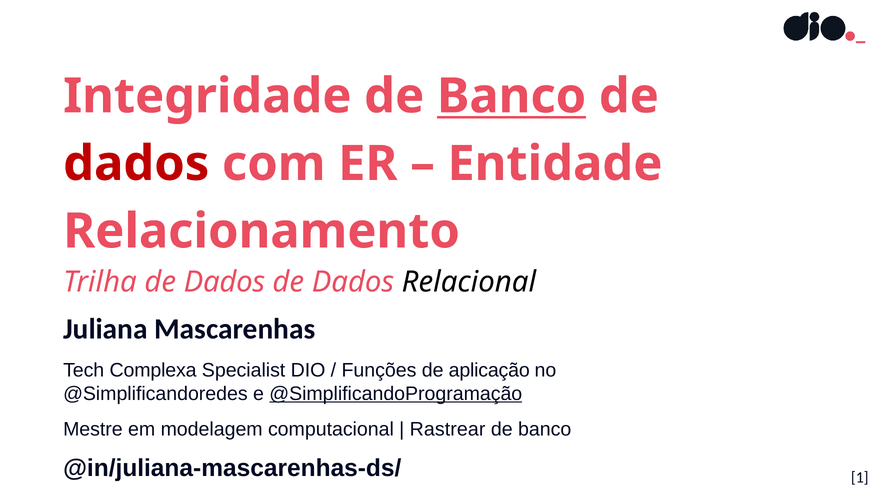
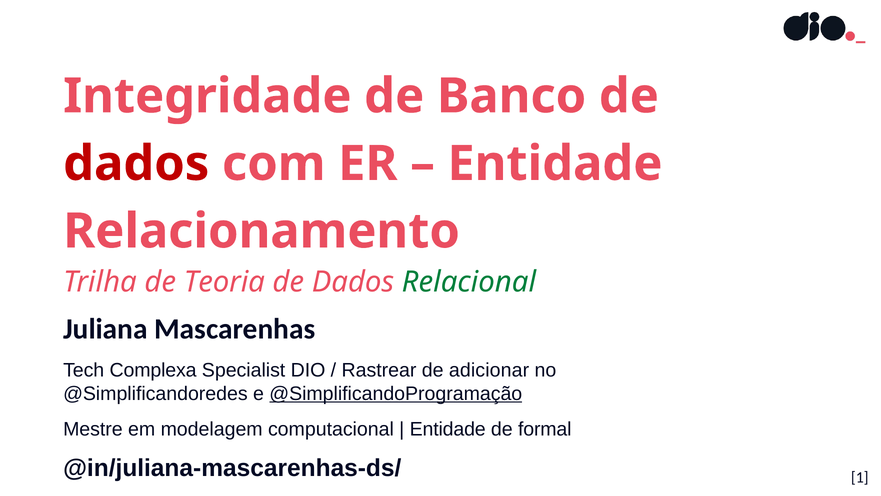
Banco at (512, 96) underline: present -> none
Trilha de Dados: Dados -> Teoria
Relacional colour: black -> green
Funções: Funções -> Rastrear
aplicação: aplicação -> adicionar
Rastrear at (448, 429): Rastrear -> Entidade
banco at (545, 429): banco -> formal
